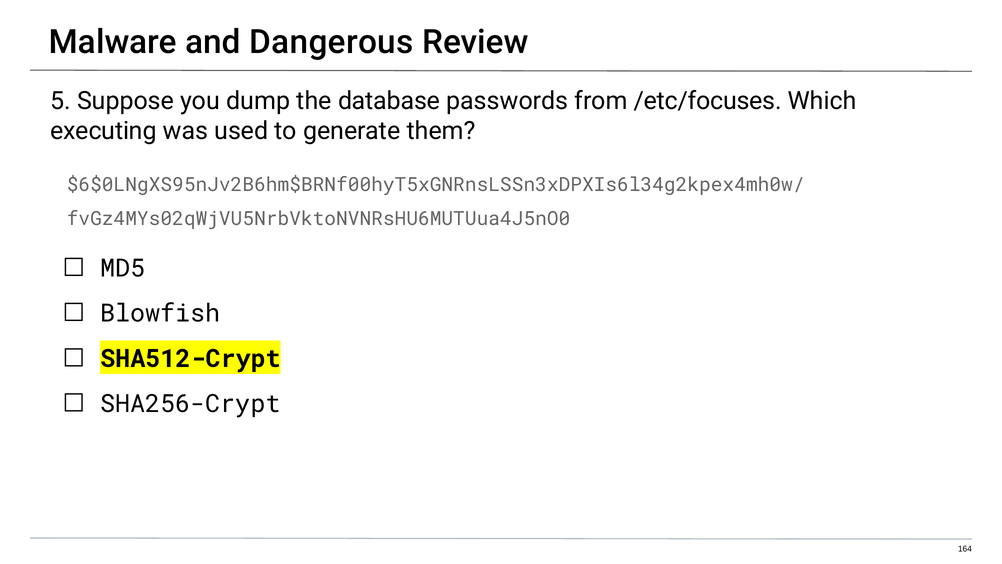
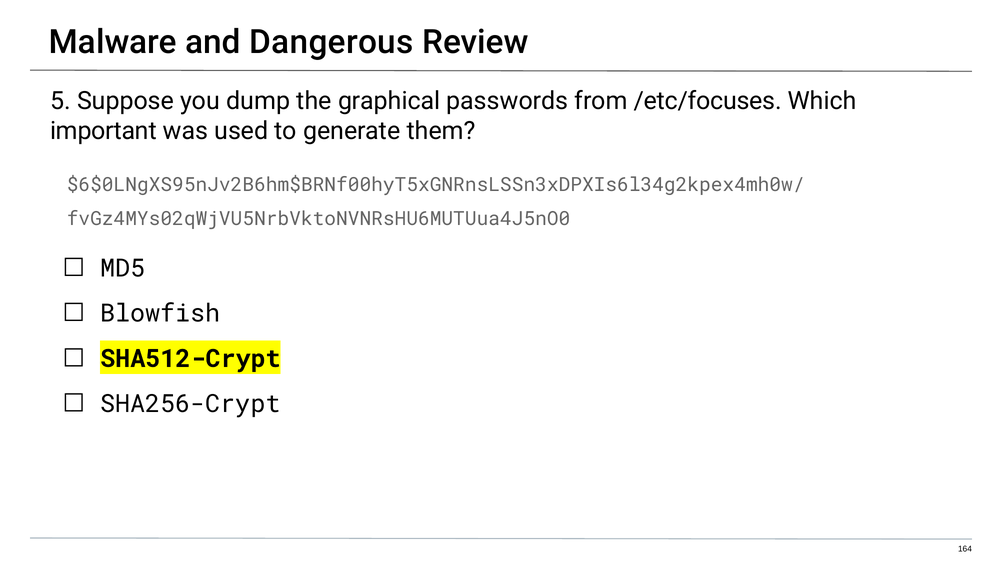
database: database -> graphical
executing: executing -> important
